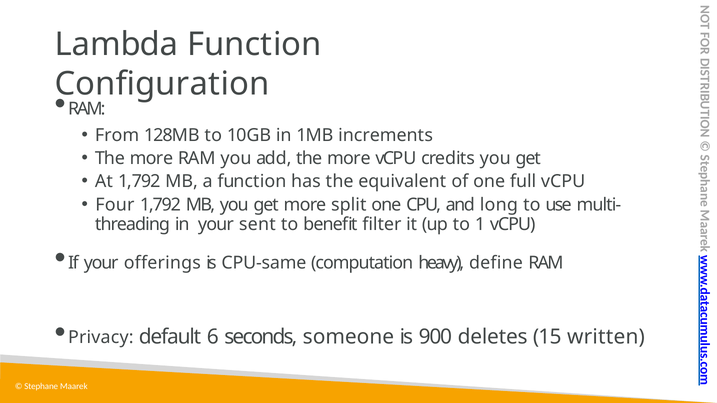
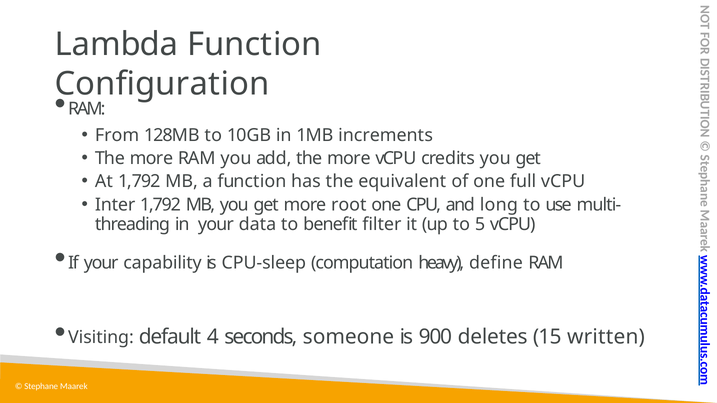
Four: Four -> Inter
split: split -> root
sent: sent -> data
1: 1 -> 5
offerings: offerings -> capability
CPU-same: CPU-same -> CPU-sleep
Privacy: Privacy -> Visiting
6: 6 -> 4
